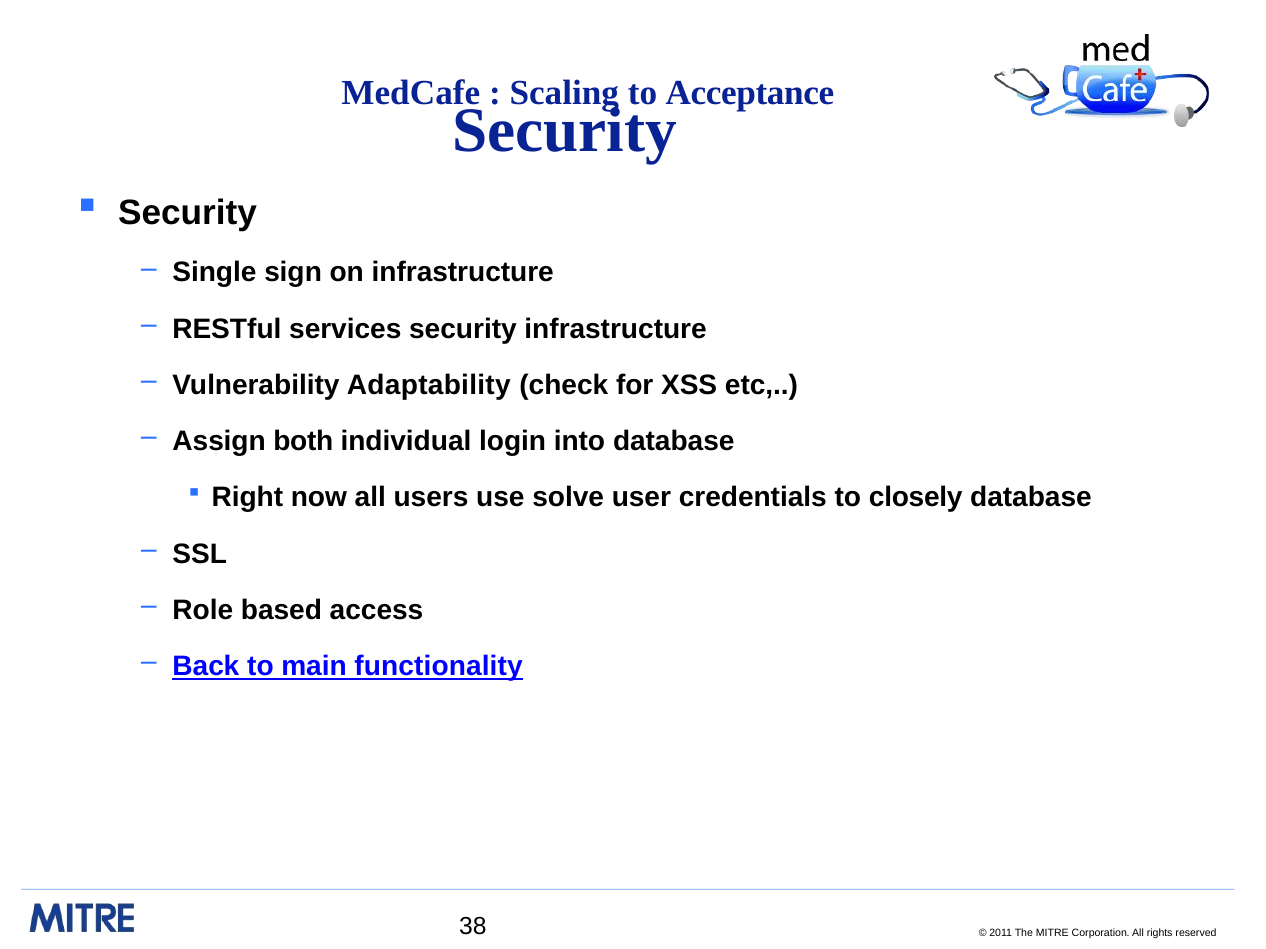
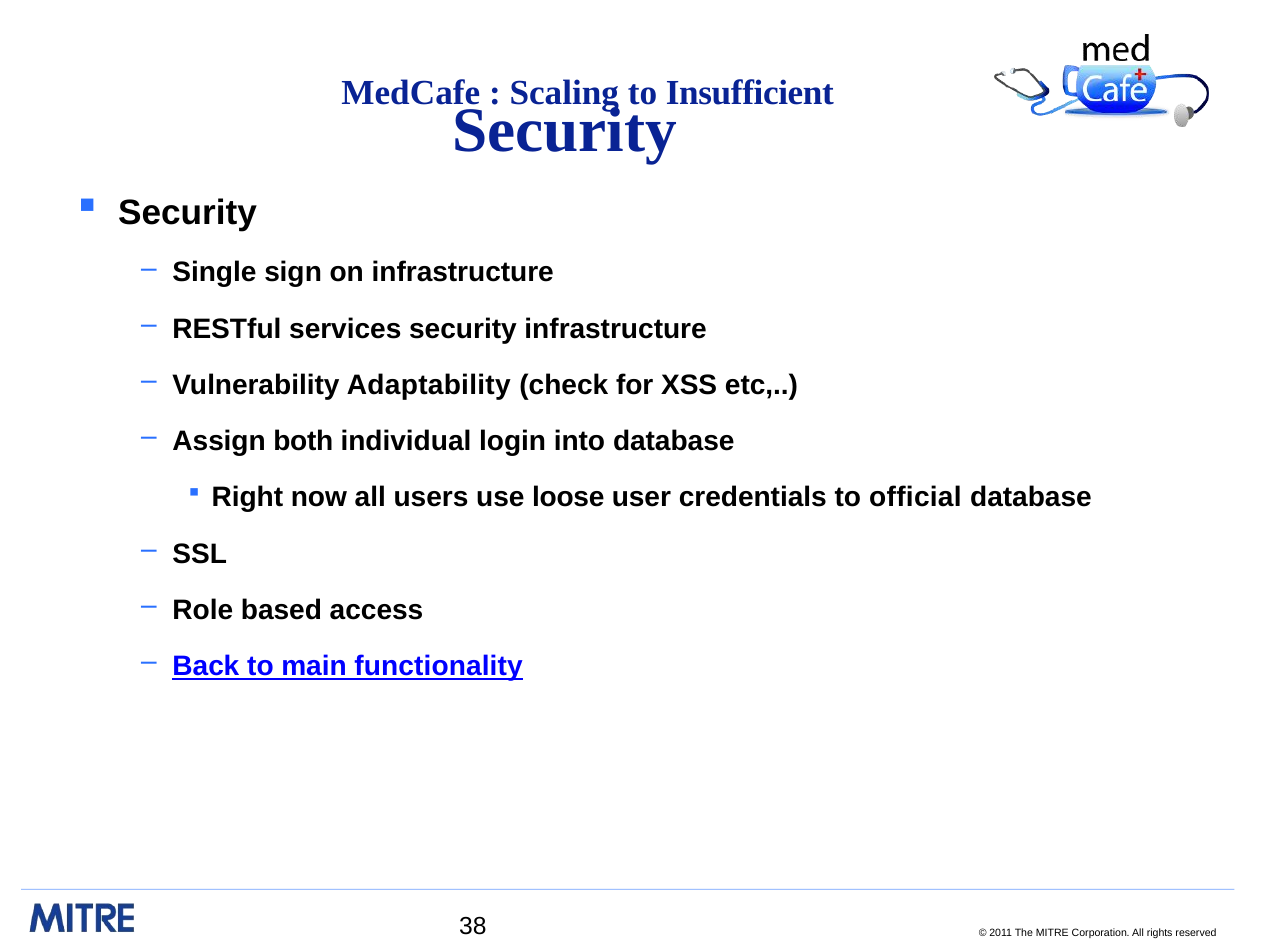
Acceptance: Acceptance -> Insufficient
solve: solve -> loose
closely: closely -> official
